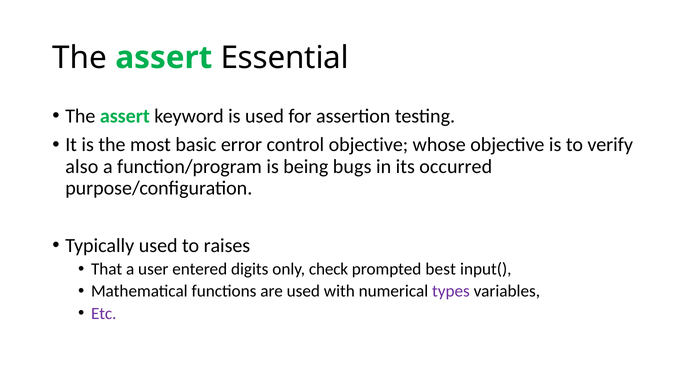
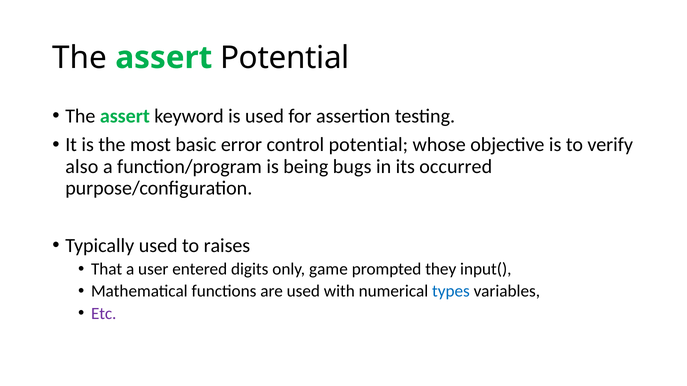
assert Essential: Essential -> Potential
control objective: objective -> potential
check: check -> game
best: best -> they
types colour: purple -> blue
